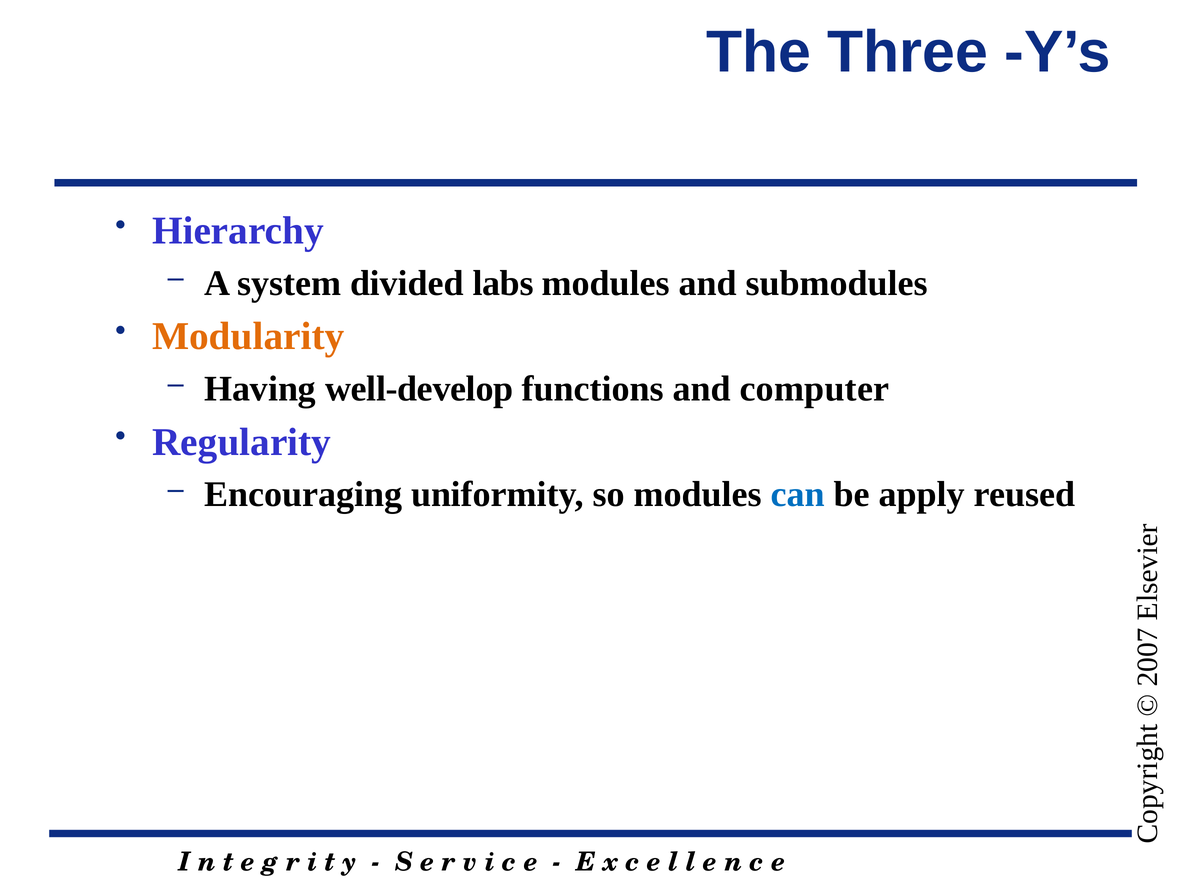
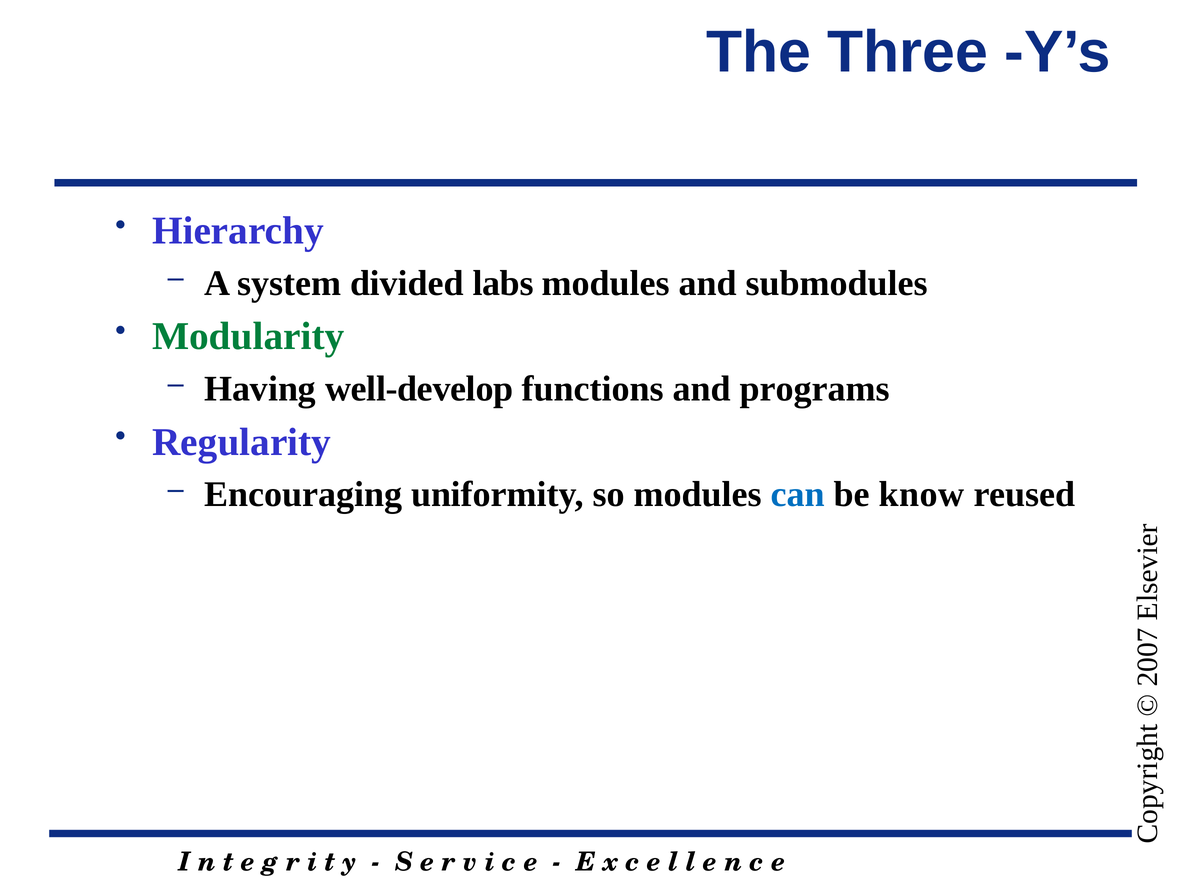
Modularity colour: orange -> green
computer: computer -> programs
apply: apply -> know
